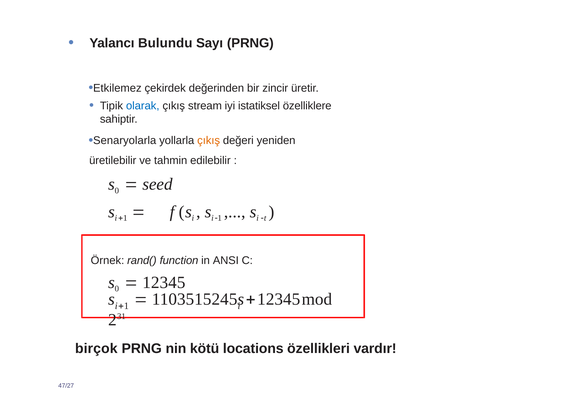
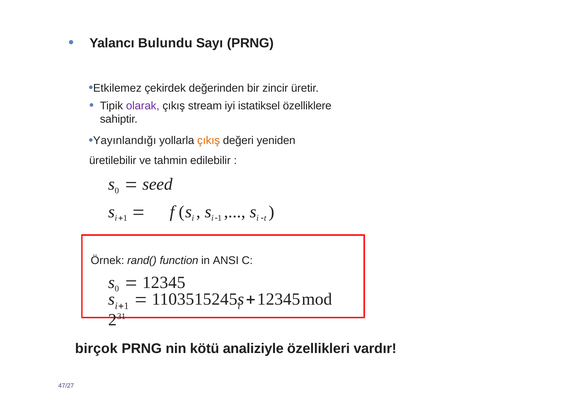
olarak colour: blue -> purple
Senaryolarla: Senaryolarla -> Yayınlandığı
locations: locations -> analiziyle
